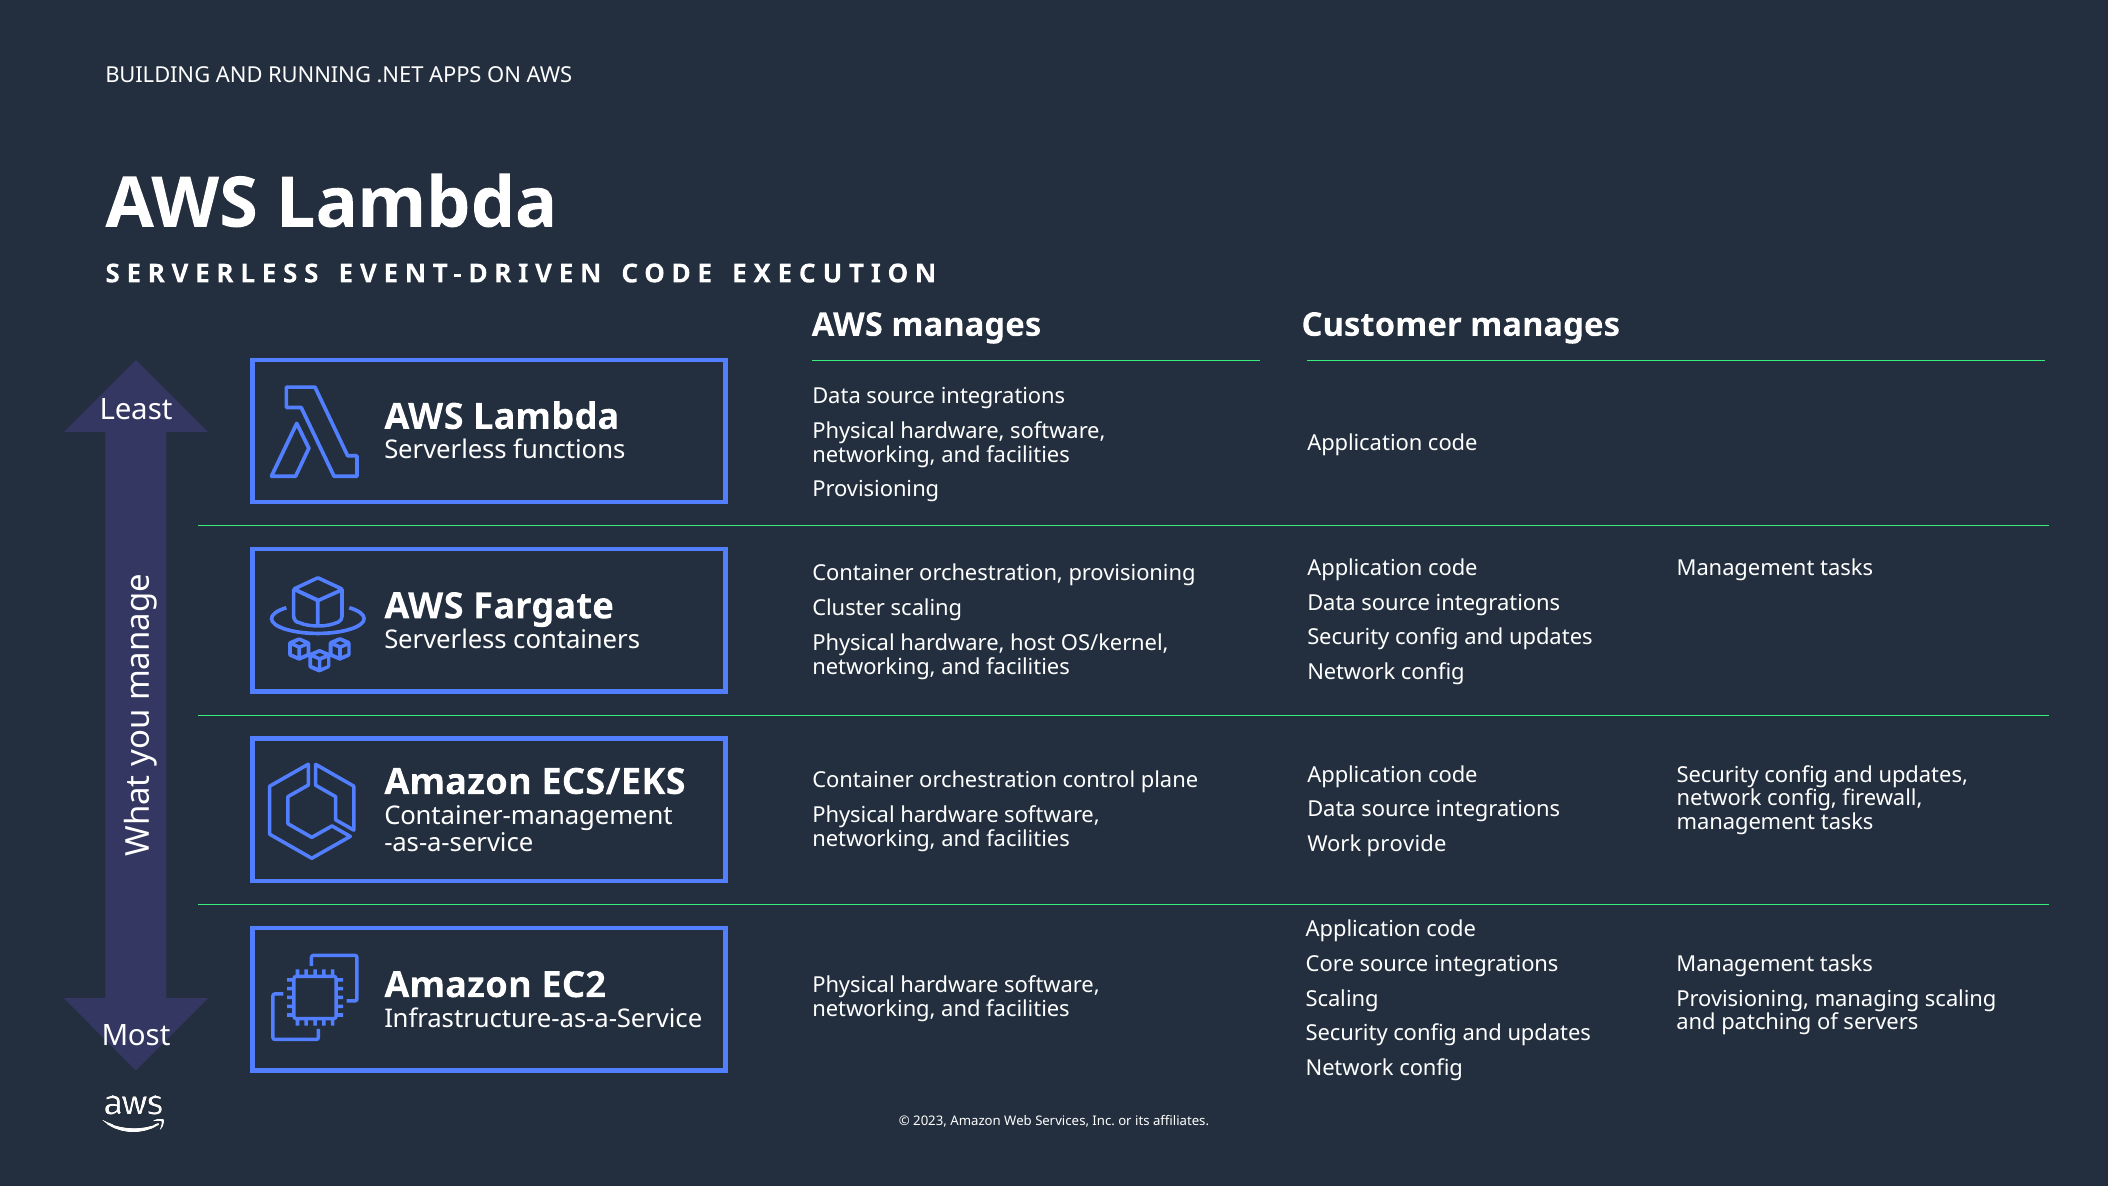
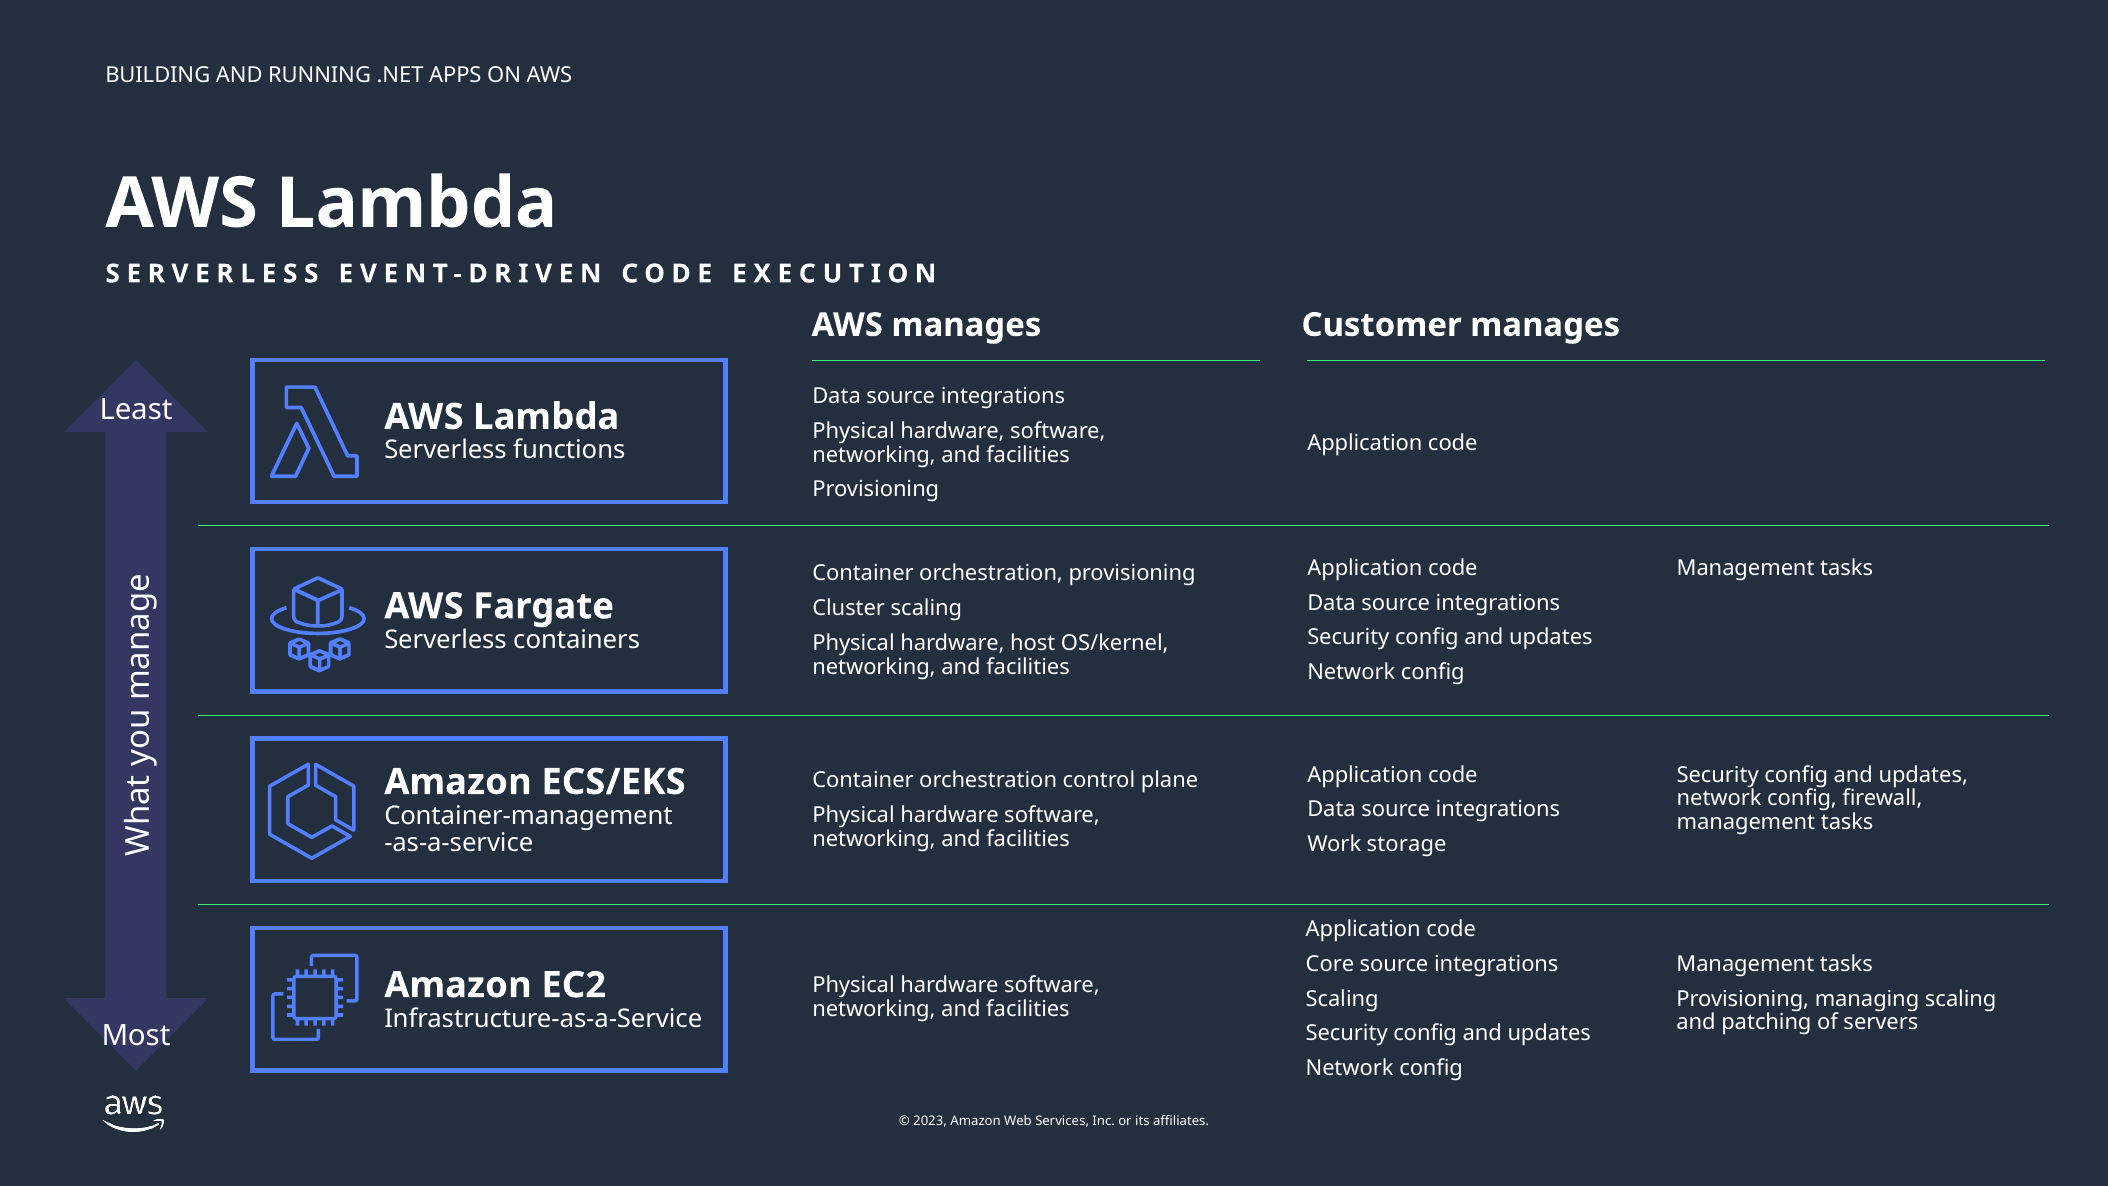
provide: provide -> storage
